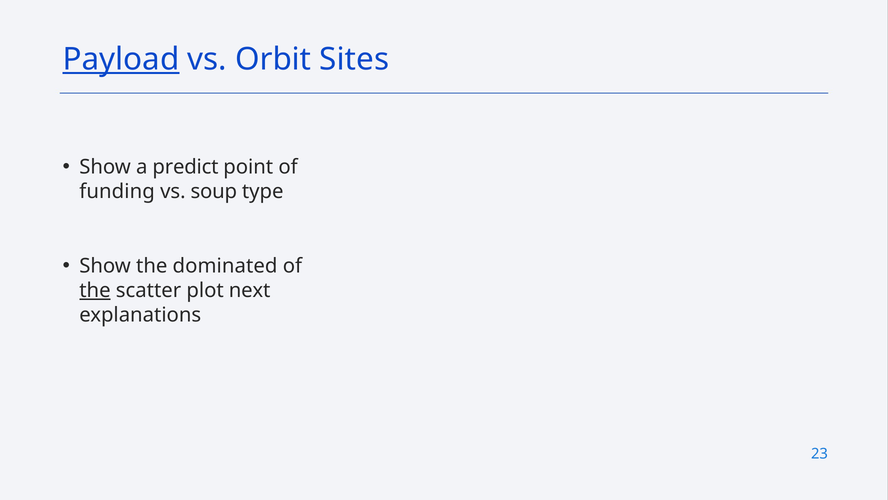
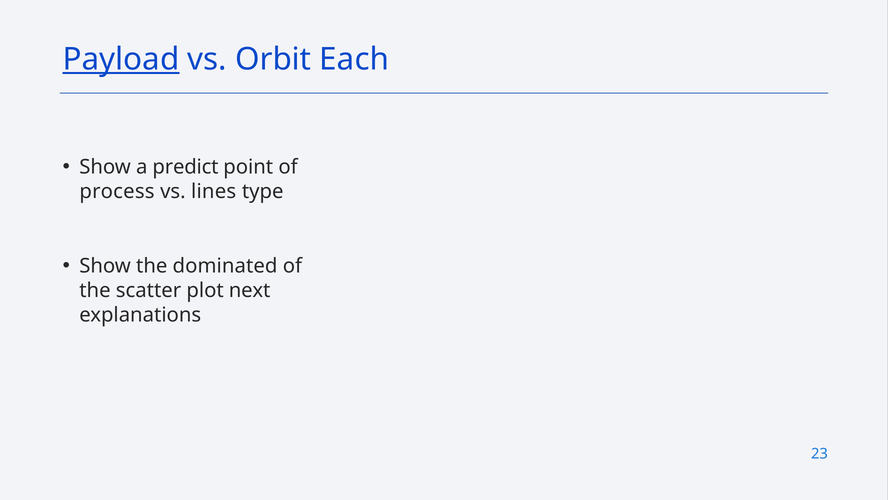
Sites: Sites -> Each
funding: funding -> process
soup: soup -> lines
the at (95, 290) underline: present -> none
